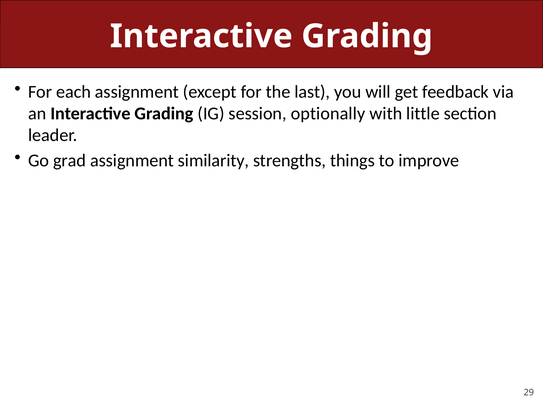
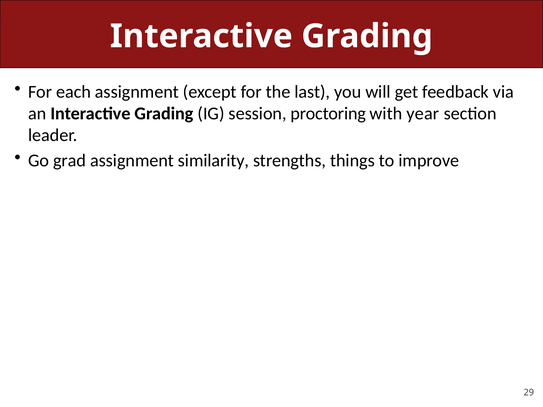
optionally: optionally -> proctoring
little: little -> year
